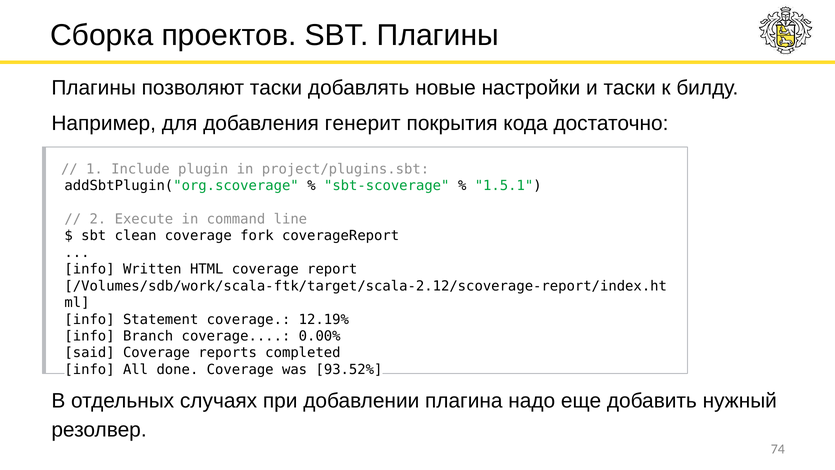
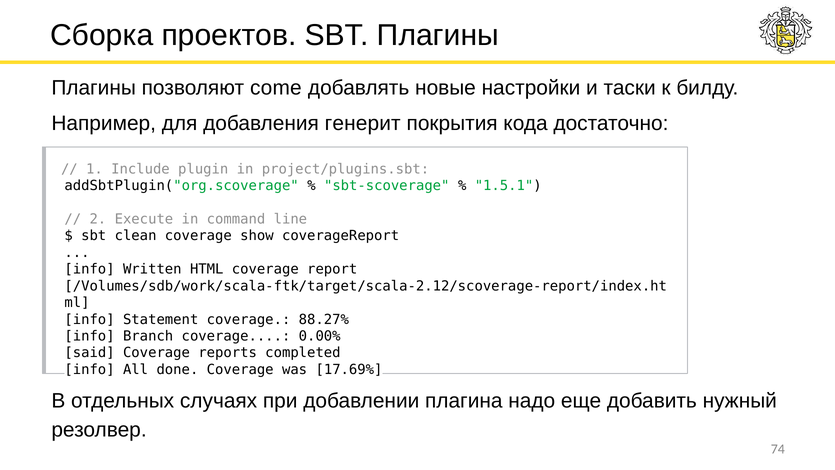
позволяют таски: таски -> come
fork: fork -> show
12.19%: 12.19% -> 88.27%
93.52%: 93.52% -> 17.69%
